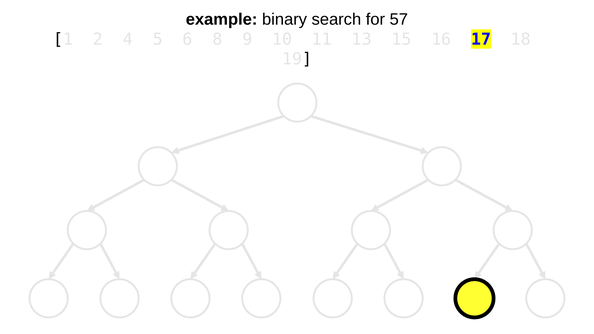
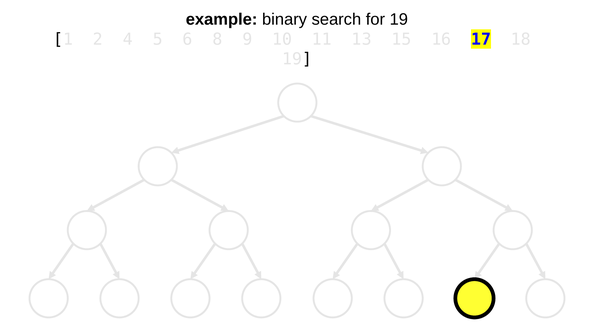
for 57: 57 -> 19
